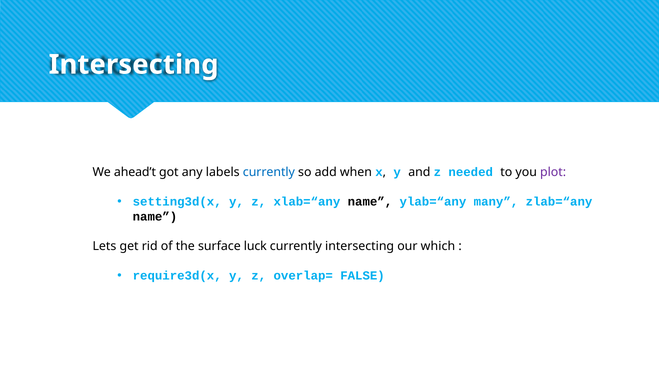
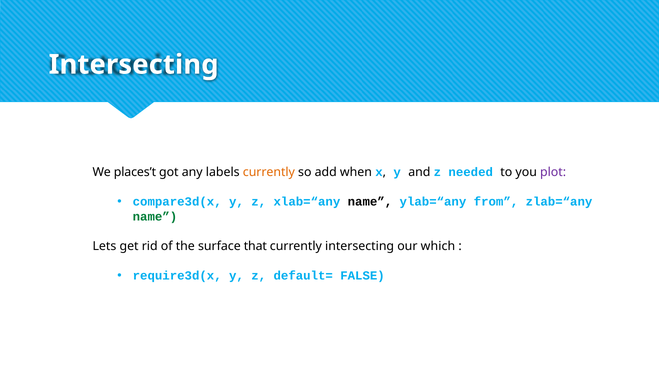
ahead’t: ahead’t -> places’t
currently at (269, 172) colour: blue -> orange
setting3d(x: setting3d(x -> compare3d(x
many: many -> from
name at (155, 217) colour: black -> green
luck: luck -> that
overlap=: overlap= -> default=
